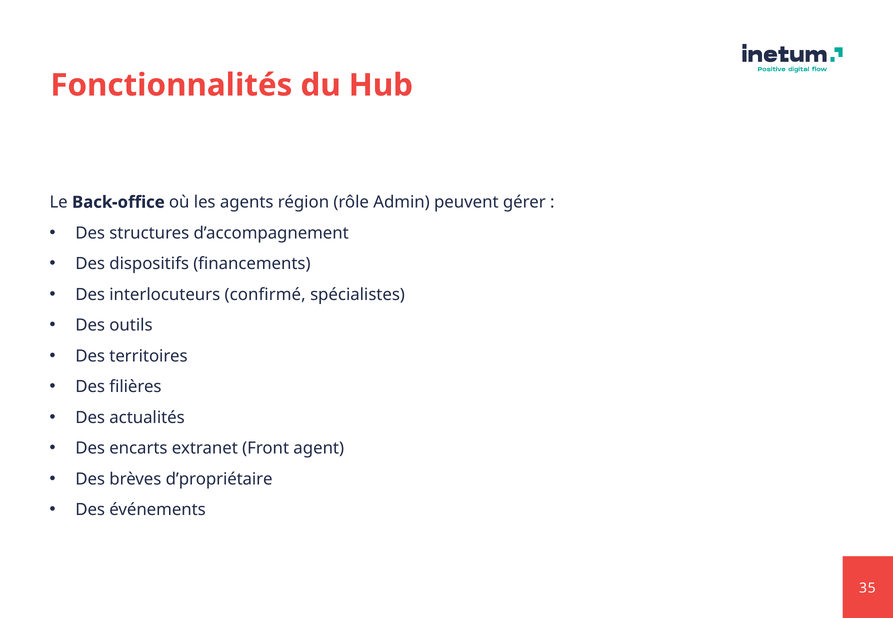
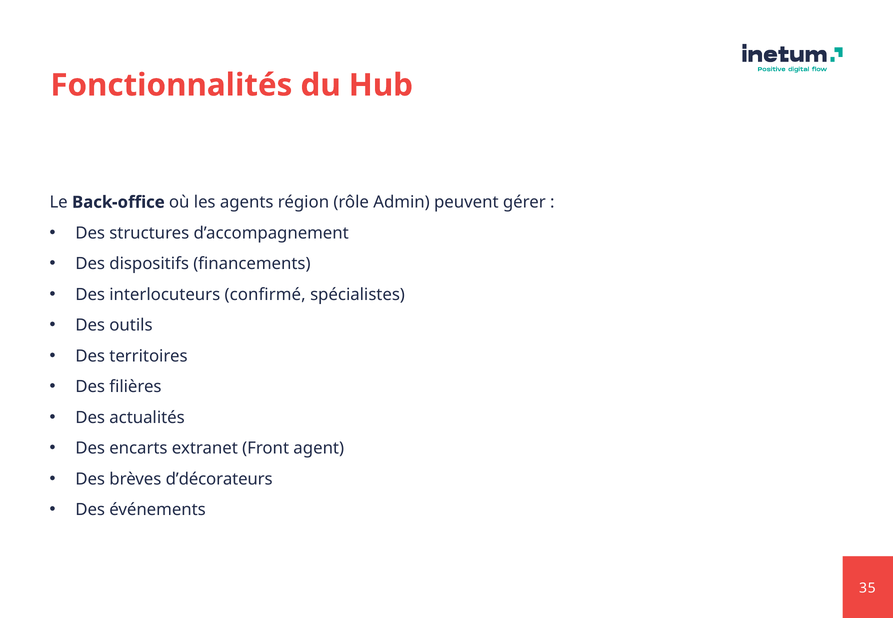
d’propriétaire: d’propriétaire -> d’décorateurs
